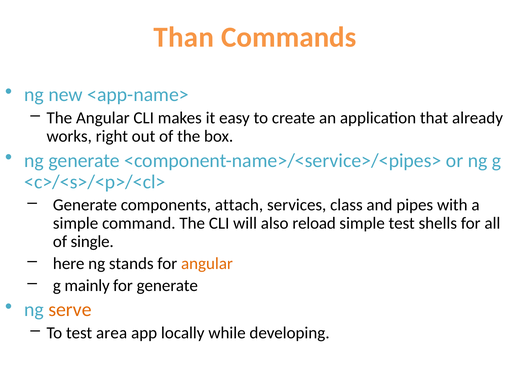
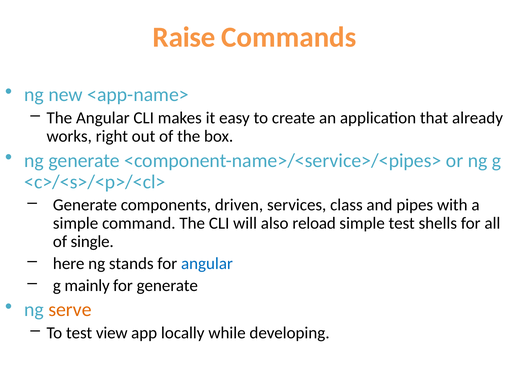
Than: Than -> Raise
attach: attach -> driven
angular at (207, 264) colour: orange -> blue
area: area -> view
